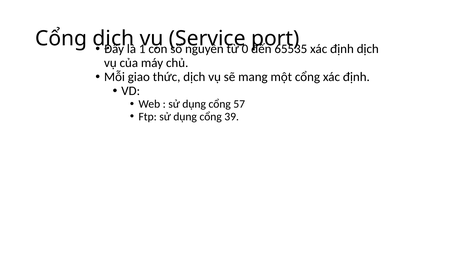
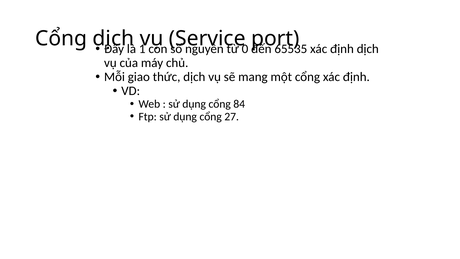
57: 57 -> 84
39: 39 -> 27
